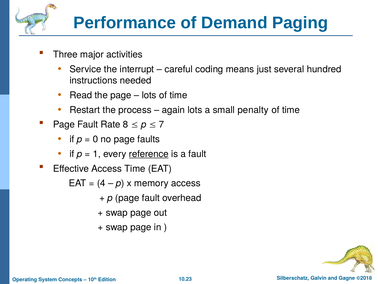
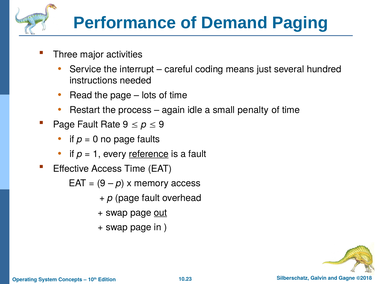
again lots: lots -> idle
Rate 8: 8 -> 9
7 at (162, 124): 7 -> 9
4 at (101, 183): 4 -> 9
out underline: none -> present
